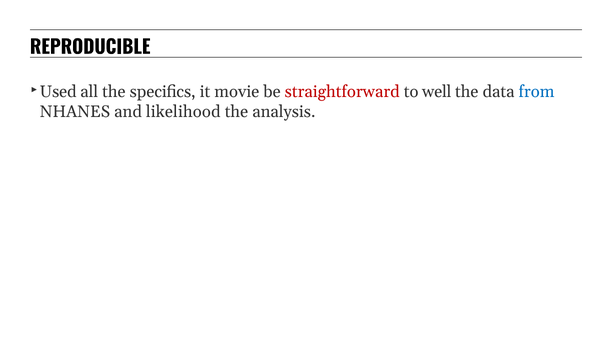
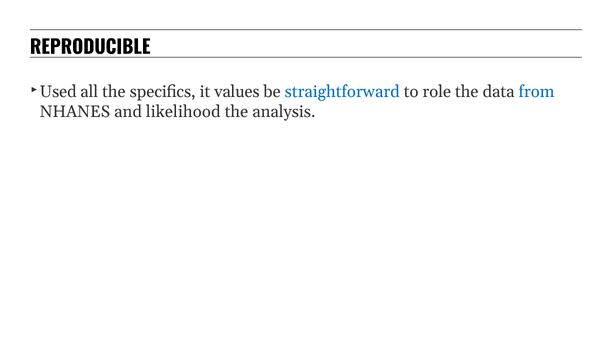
movie: movie -> values
straightforward colour: red -> blue
well: well -> role
